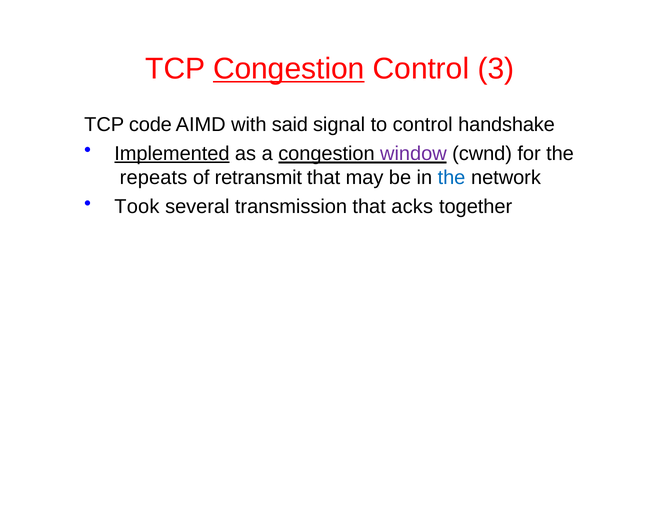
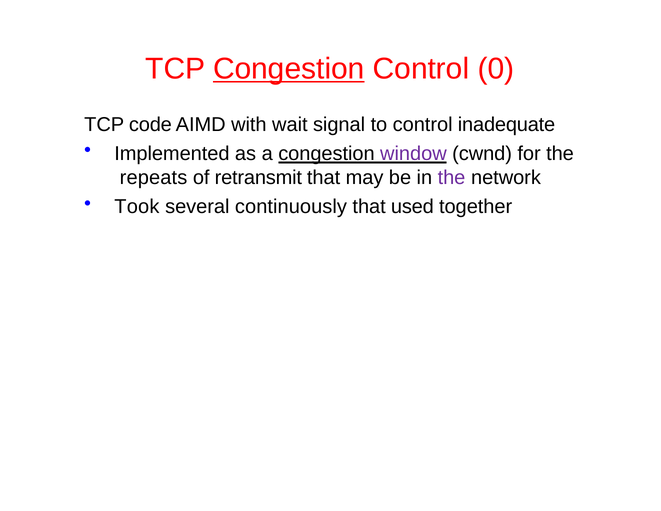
3: 3 -> 0
said: said -> wait
handshake: handshake -> inadequate
Implemented underline: present -> none
the at (452, 178) colour: blue -> purple
transmission: transmission -> continuously
acks: acks -> used
